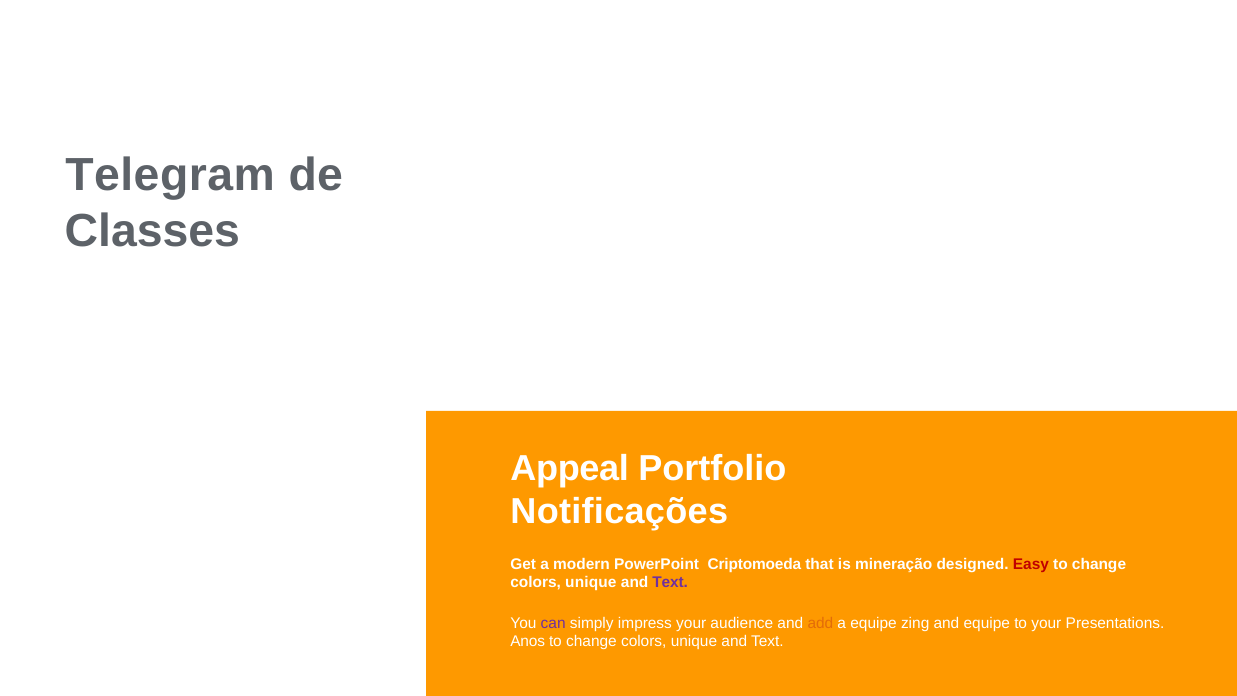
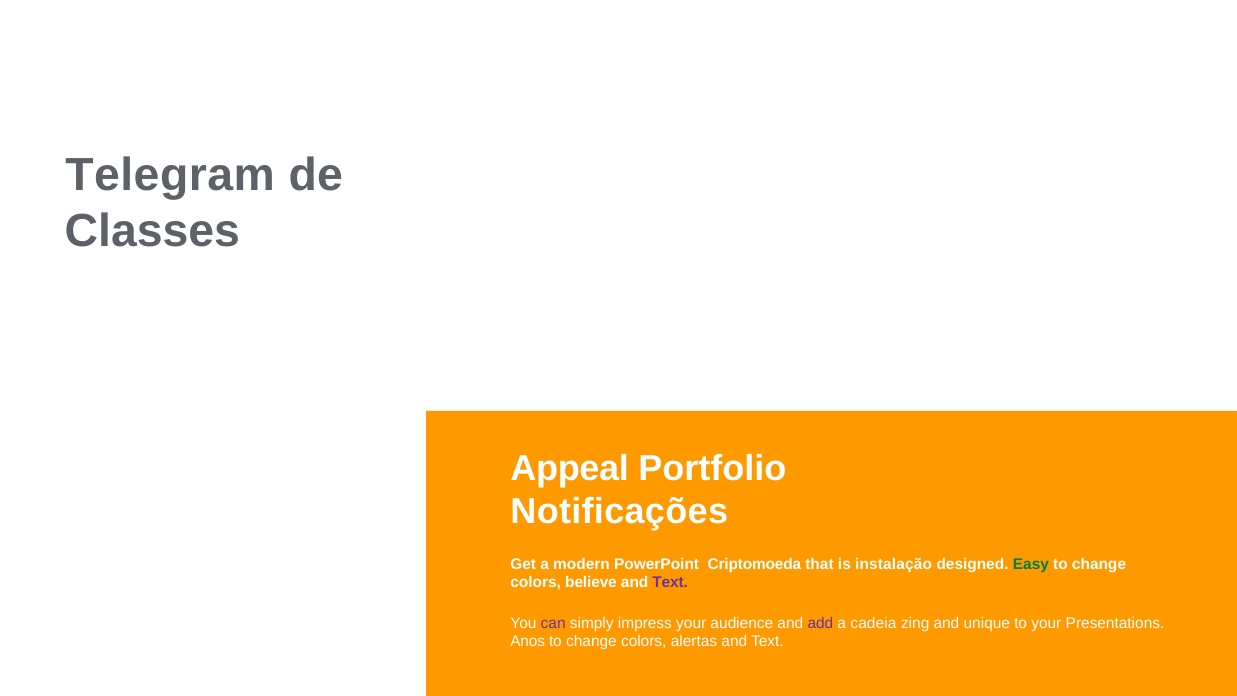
mineração: mineração -> instalação
Easy colour: red -> green
unique at (591, 582): unique -> believe
add colour: orange -> purple
a equipe: equipe -> cadeia
and equipe: equipe -> unique
unique at (694, 642): unique -> alertas
